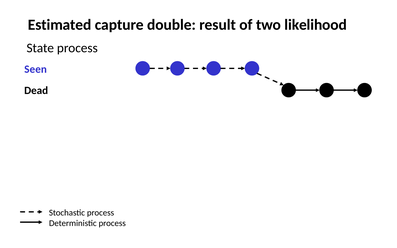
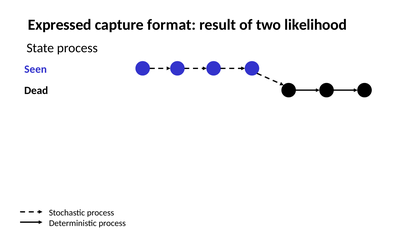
Estimated: Estimated -> Expressed
double: double -> format
